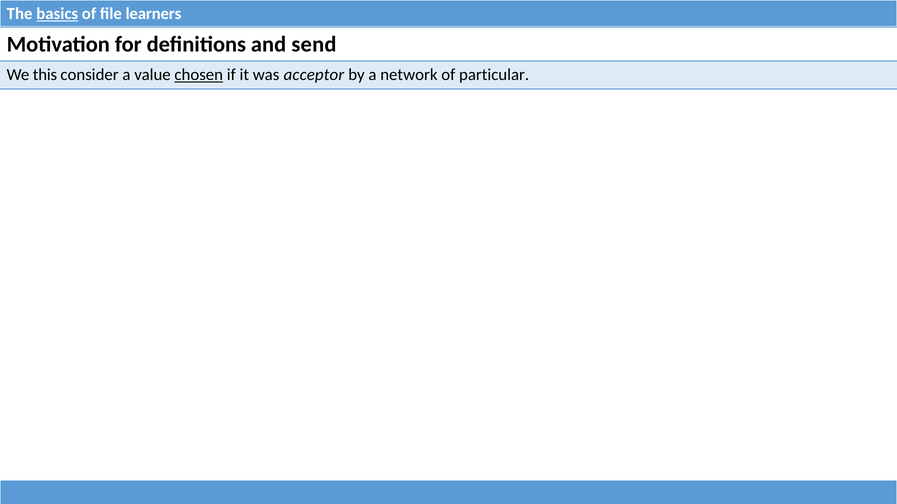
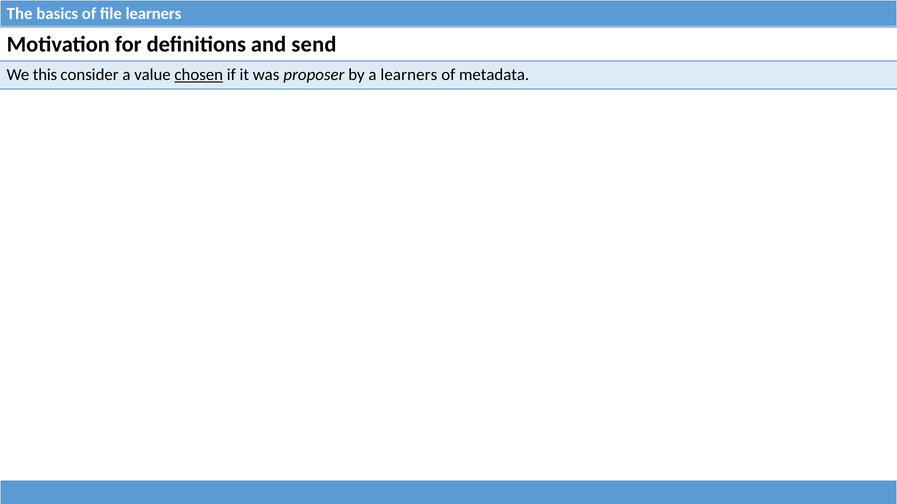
basics underline: present -> none
acceptor: acceptor -> proposer
a network: network -> learners
particular: particular -> metadata
